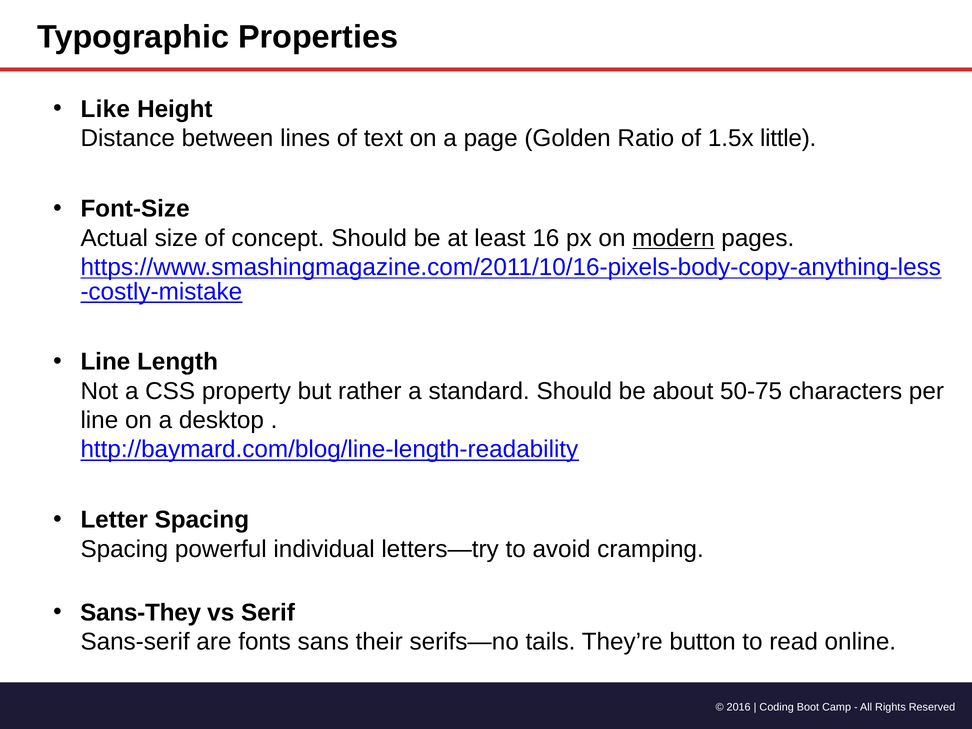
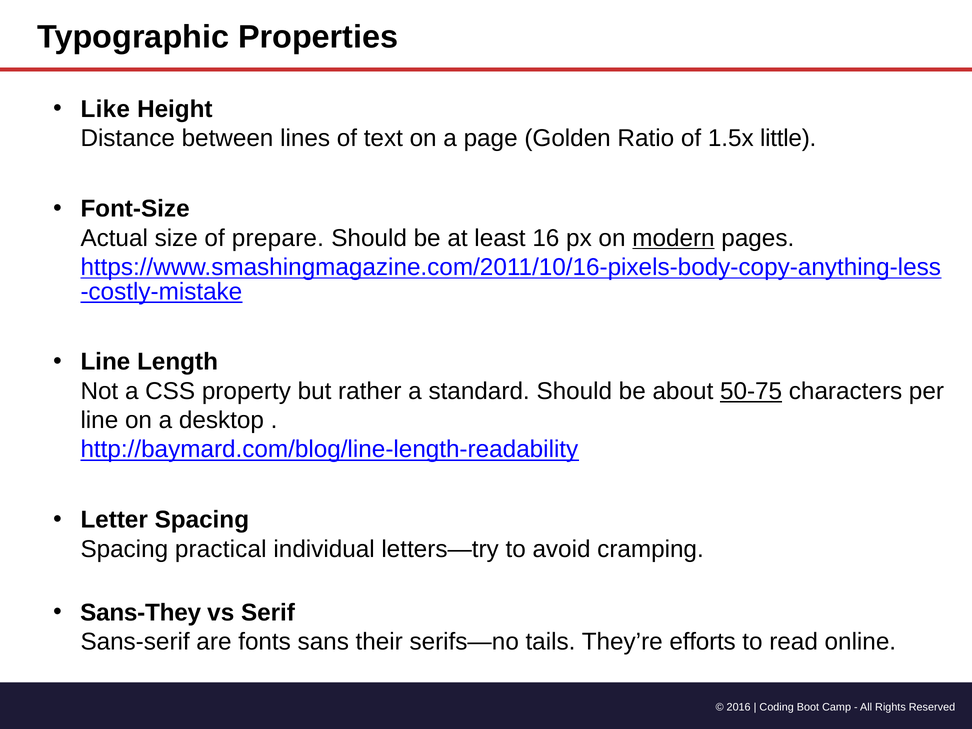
concept: concept -> prepare
50-75 underline: none -> present
powerful: powerful -> practical
button: button -> efforts
